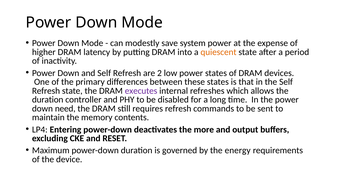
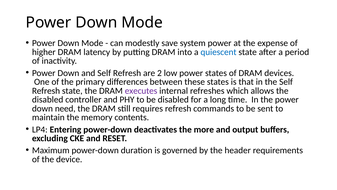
quiescent colour: orange -> blue
duration at (48, 99): duration -> disabled
energy: energy -> header
